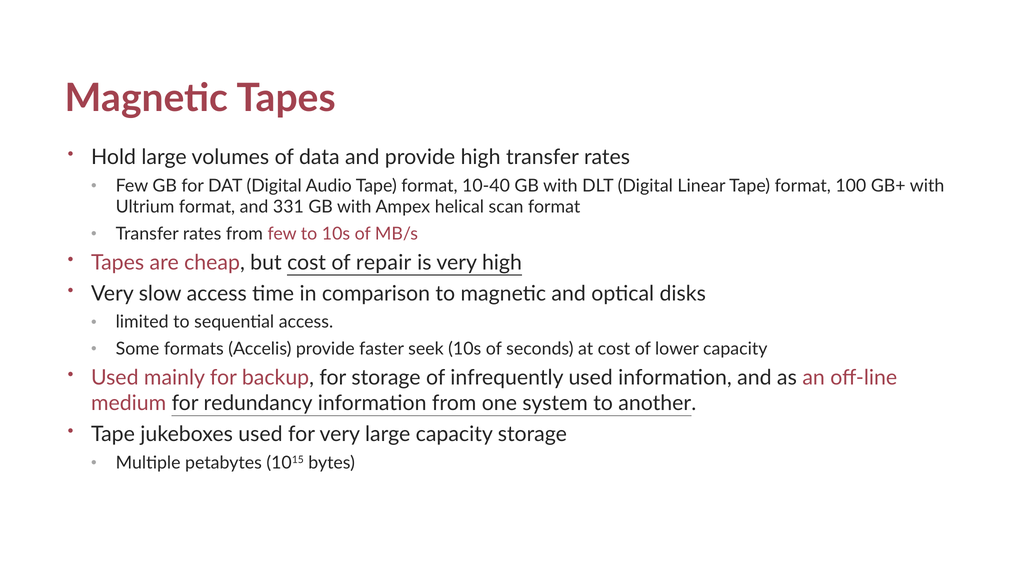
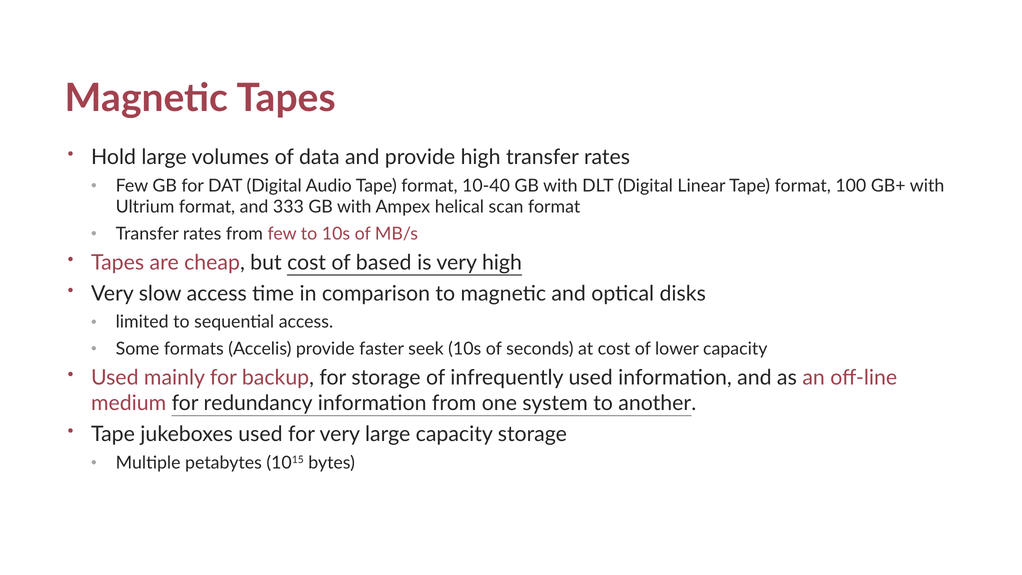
331: 331 -> 333
repair: repair -> based
